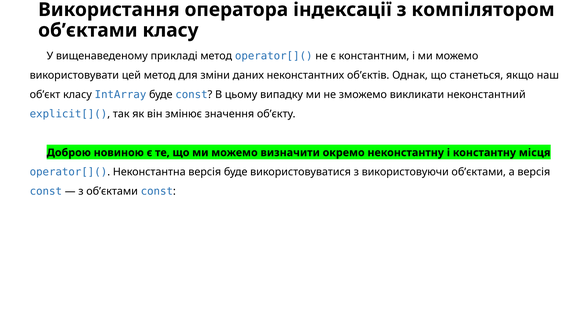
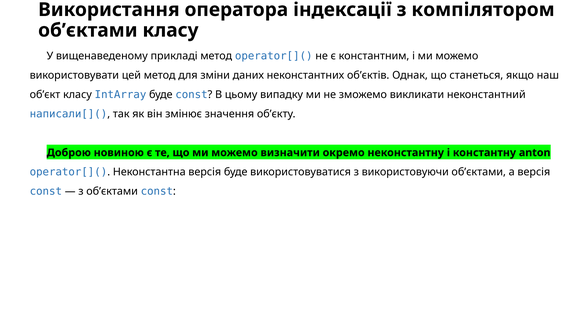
explicit[](: explicit[]( -> написали[](
місця: місця -> anton
